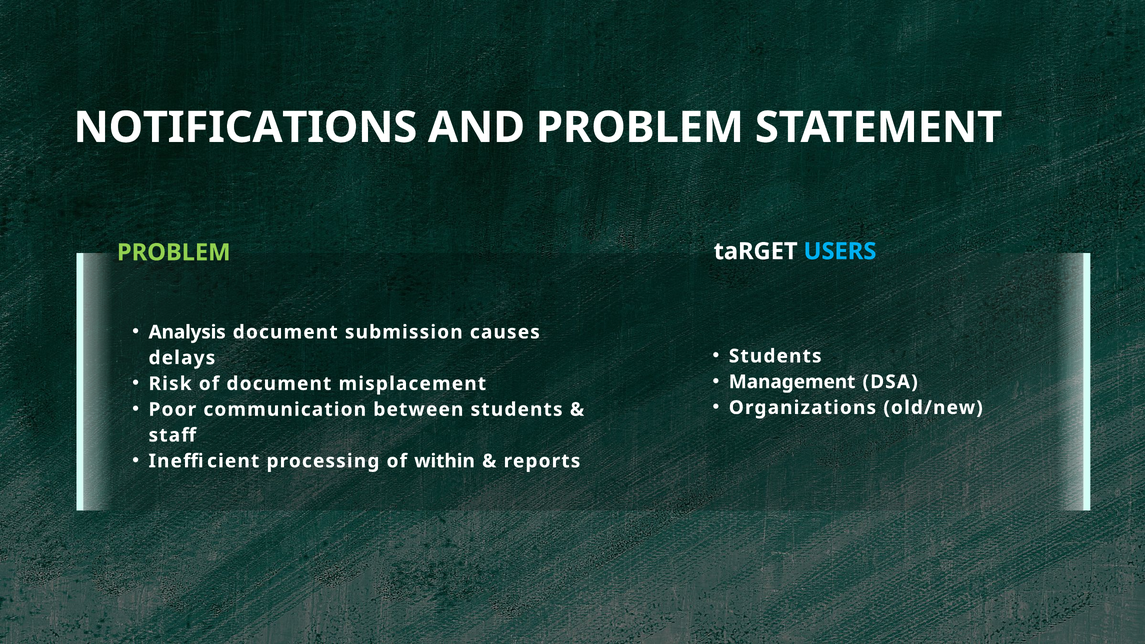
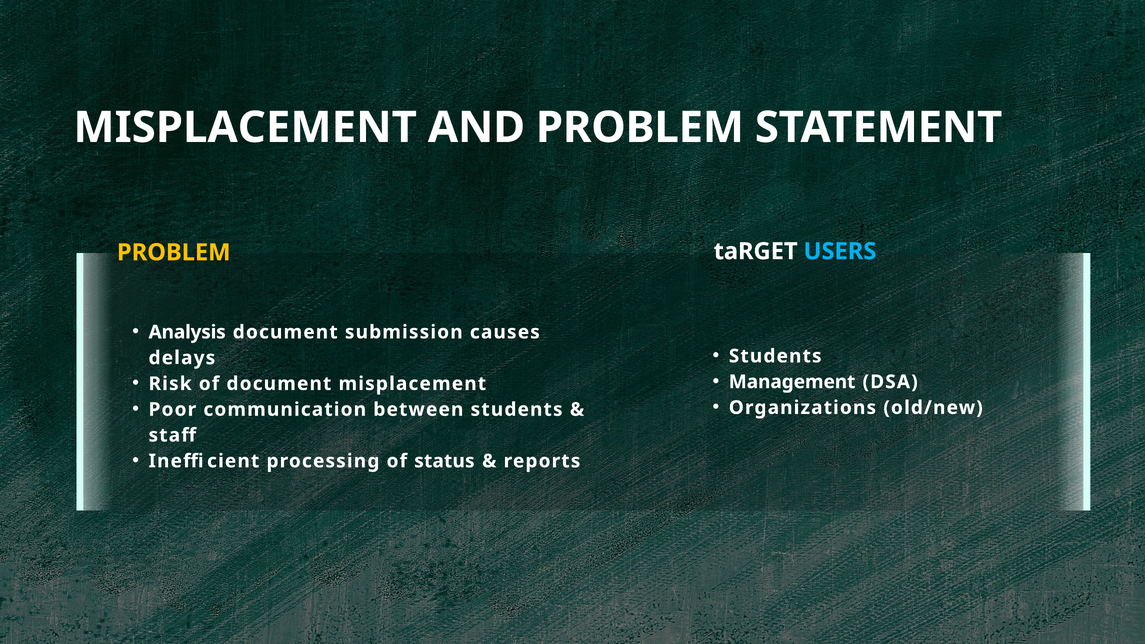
NOTIFICATIONS at (245, 128): NOTIFICATIONS -> MISPLACEMENT
PROBLEM at (174, 252) colour: light green -> yellow
within: within -> status
